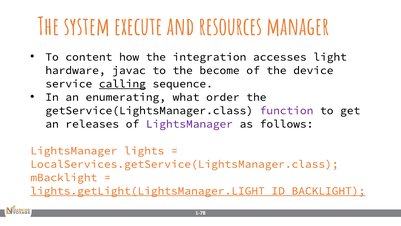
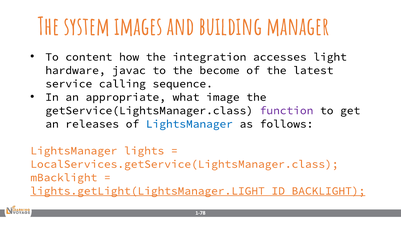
execute: execute -> images
resources: resources -> building
device: device -> latest
calling underline: present -> none
enumerating: enumerating -> appropriate
order: order -> image
LightsManager at (189, 124) colour: purple -> blue
